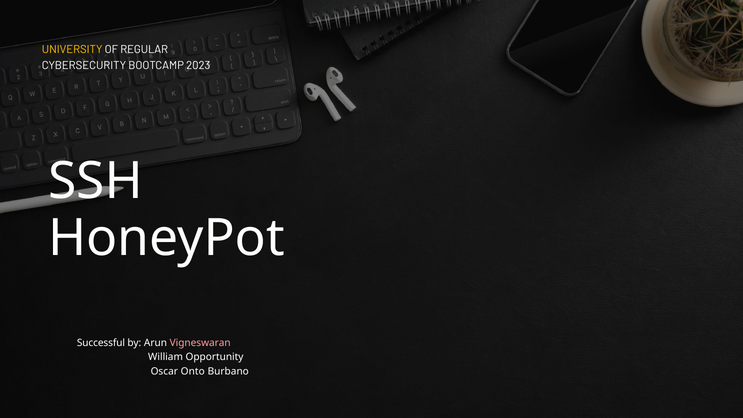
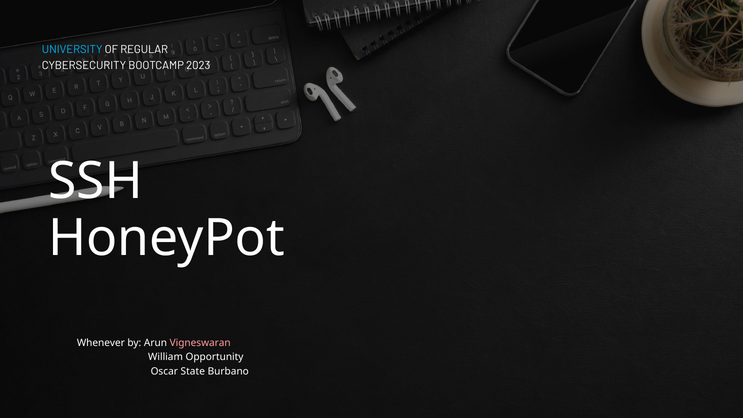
UNIVERSITY colour: yellow -> light blue
Successful: Successful -> Whenever
Onto: Onto -> State
